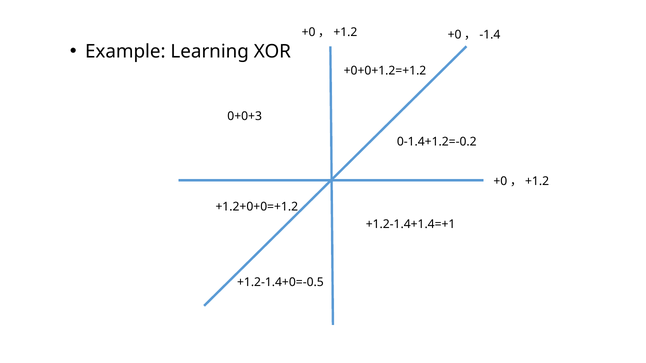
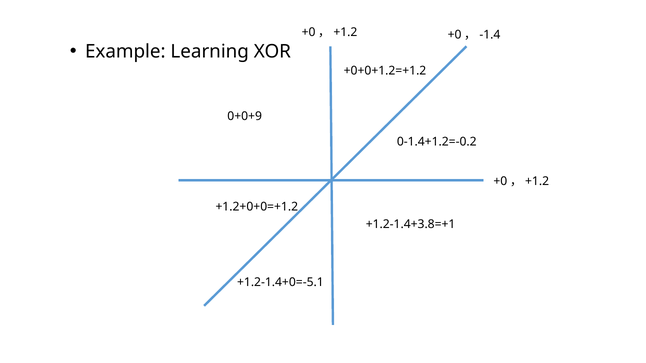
0+0+3: 0+0+3 -> 0+0+9
+1.2-1.4+1.4=+1: +1.2-1.4+1.4=+1 -> +1.2-1.4+3.8=+1
+1.2-1.4+0=-0.5: +1.2-1.4+0=-0.5 -> +1.2-1.4+0=-5.1
